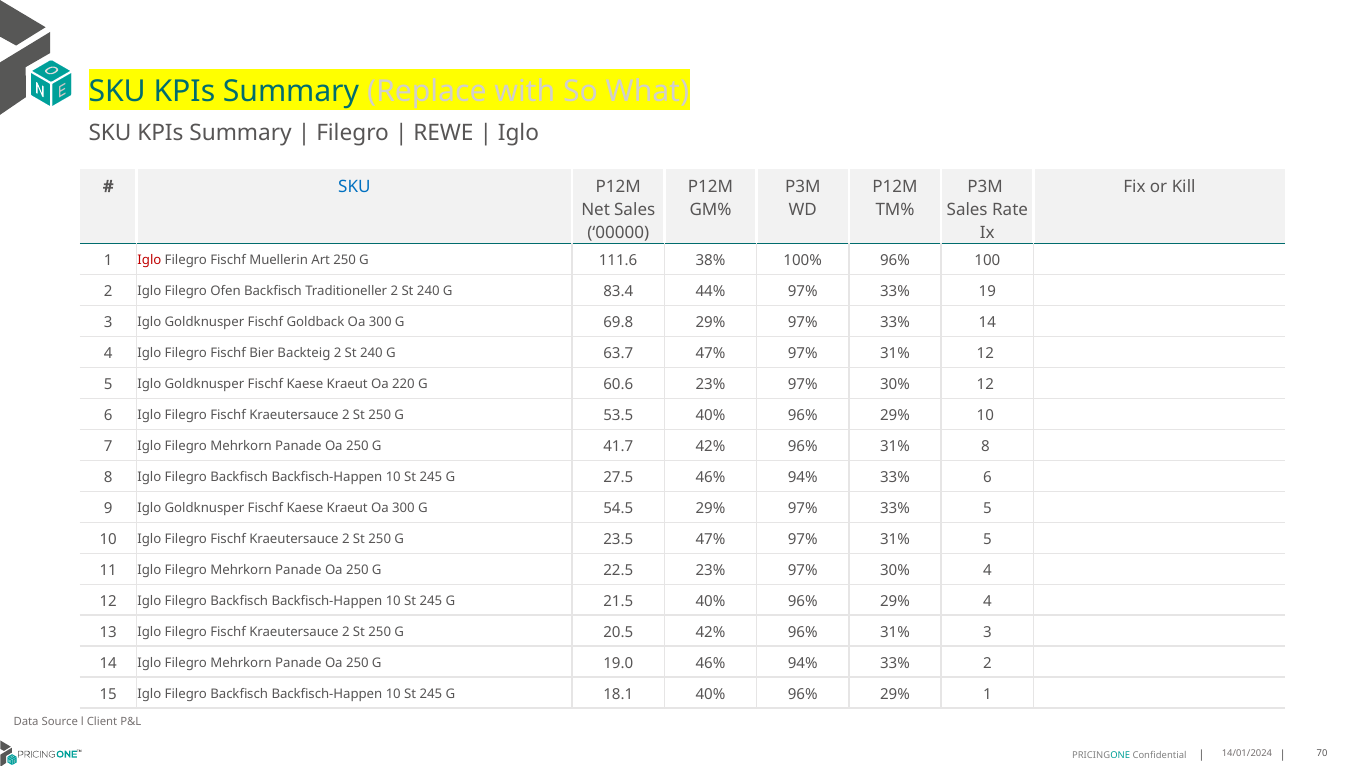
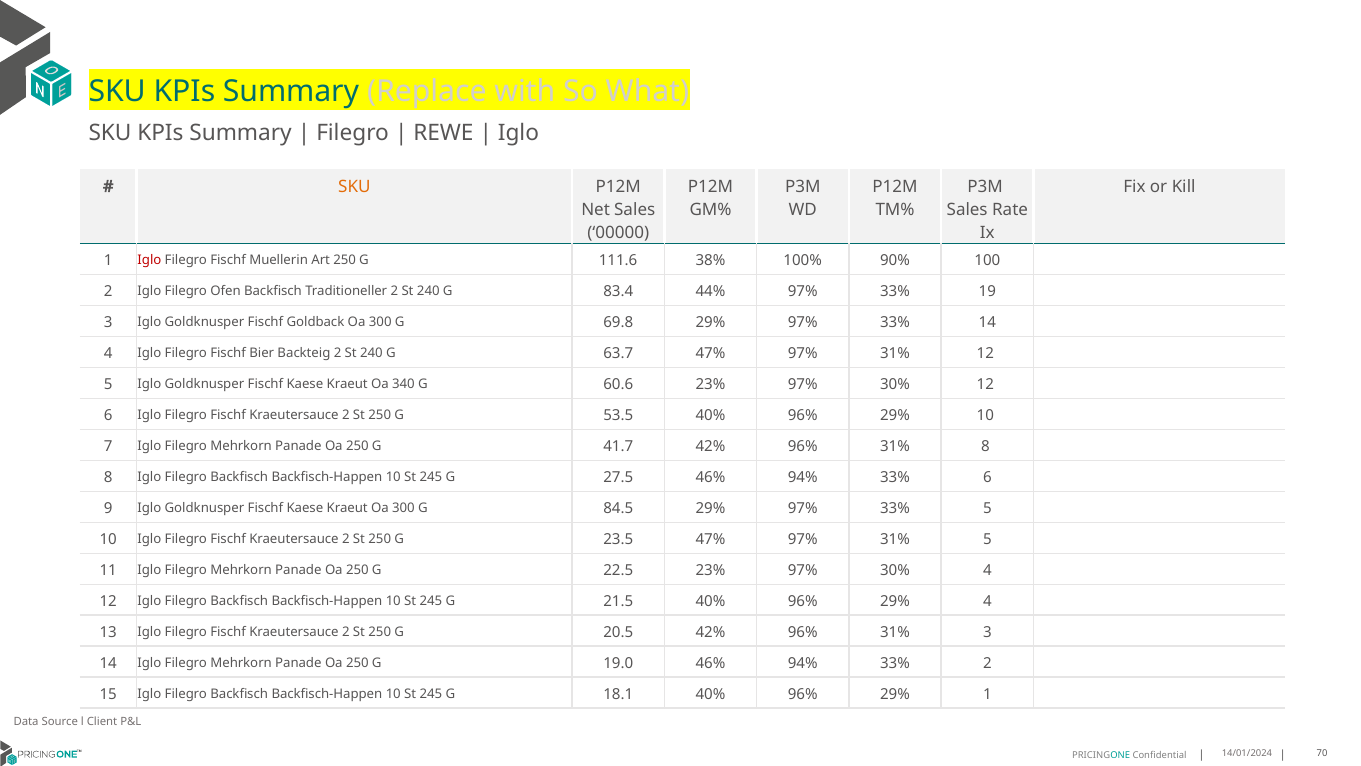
SKU at (354, 186) colour: blue -> orange
100% 96%: 96% -> 90%
220: 220 -> 340
54.5: 54.5 -> 84.5
